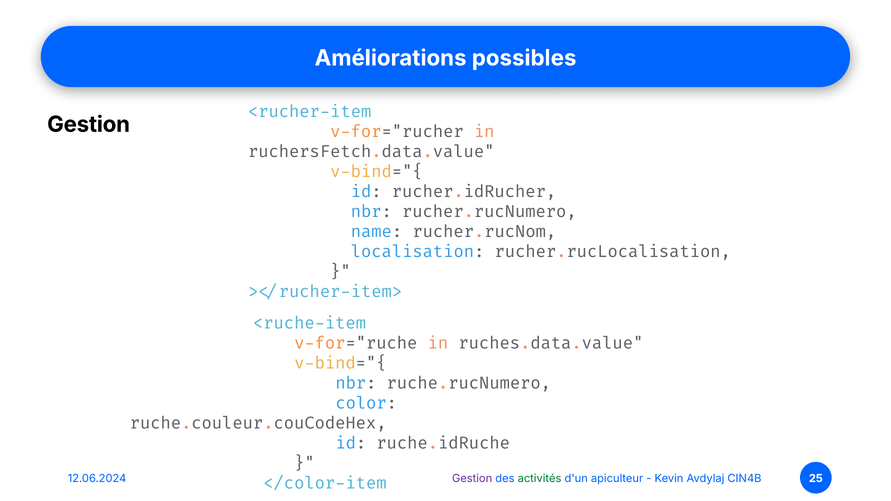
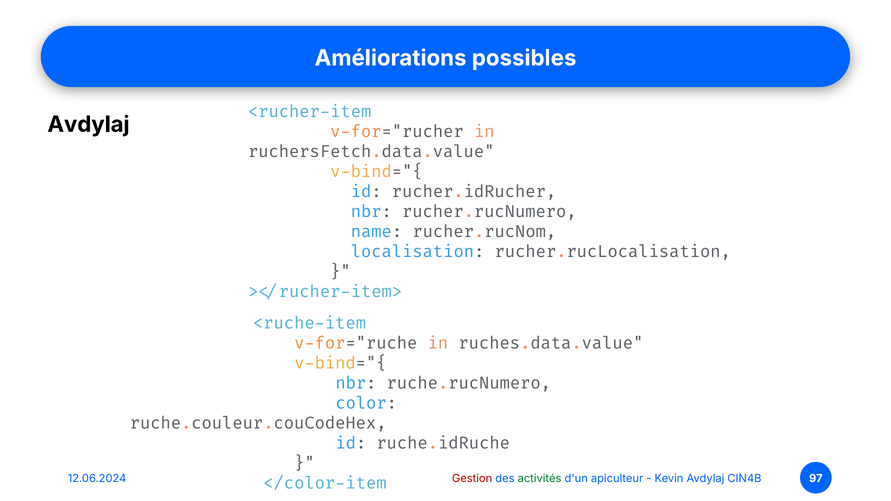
Gestion at (89, 124): Gestion -> Avdylaj
Gestion at (472, 479) colour: purple -> red
25: 25 -> 97
